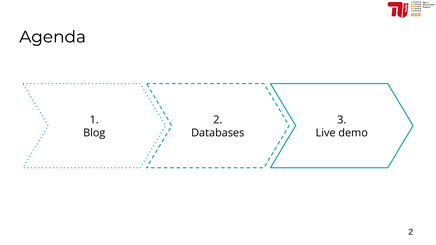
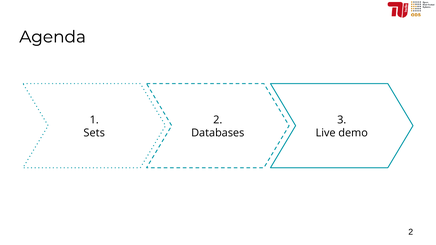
Blog: Blog -> Sets
